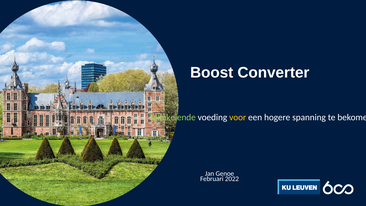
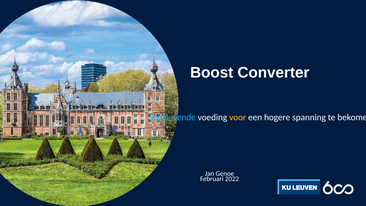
Schakelende colour: light green -> light blue
